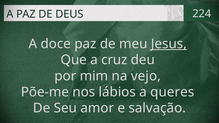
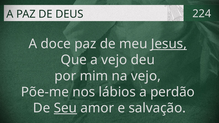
a cruz: cruz -> vejo
queres: queres -> perdão
Seu underline: none -> present
